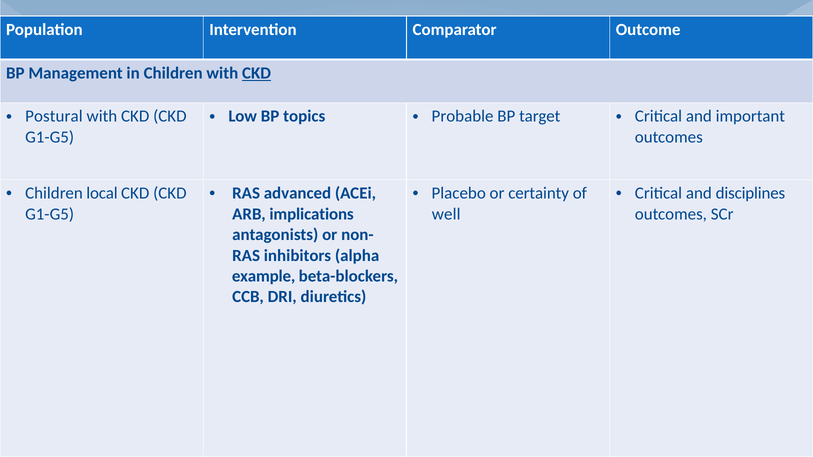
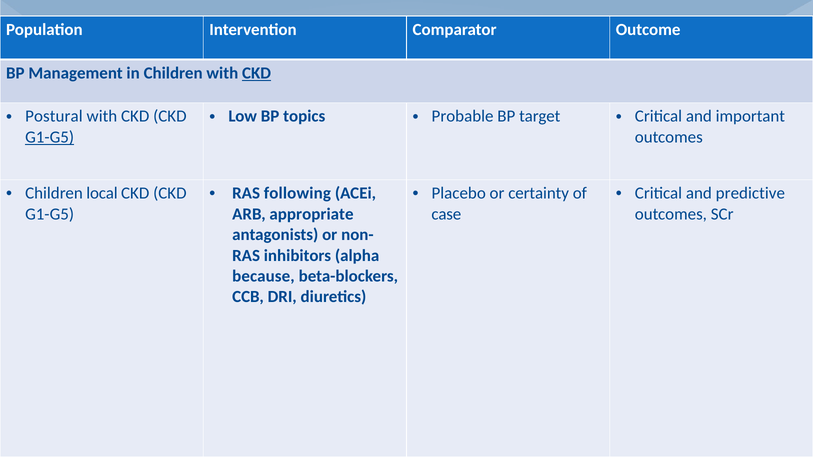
G1-G5 at (50, 137) underline: none -> present
advanced: advanced -> following
disciplines: disciplines -> predictive
implications: implications -> appropriate
well: well -> case
example: example -> because
